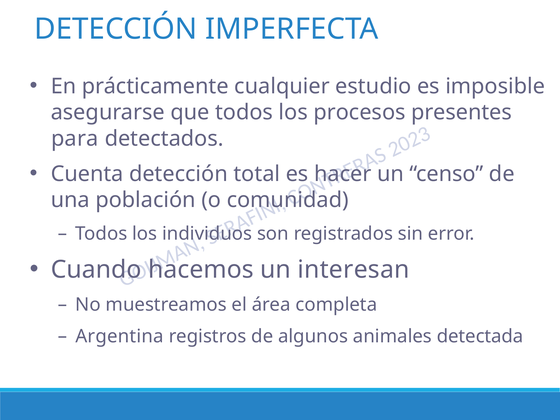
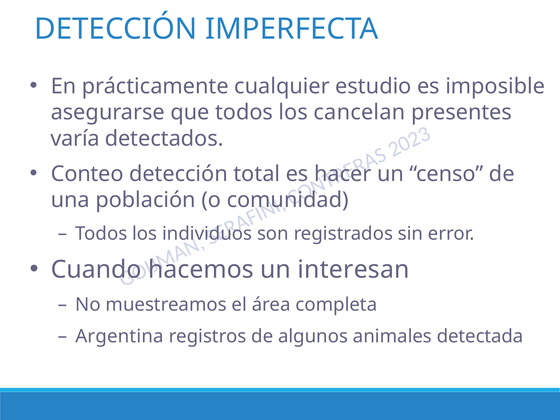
procesos: procesos -> cancelan
para: para -> varía
Cuenta: Cuenta -> Conteo
